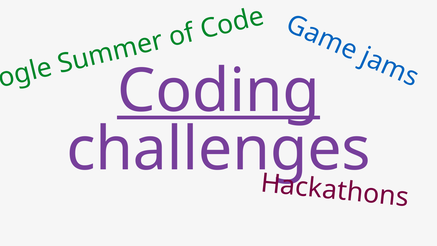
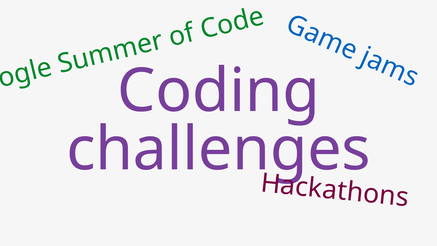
Coding underline: present -> none
